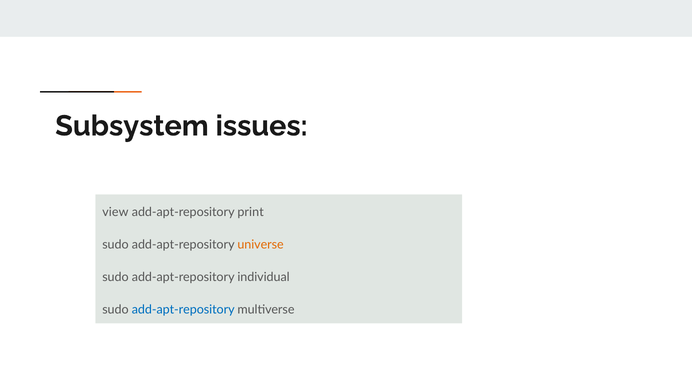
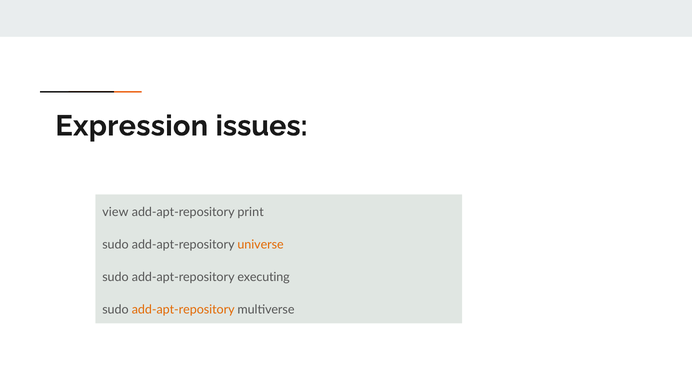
Subsystem: Subsystem -> Expression
individual: individual -> executing
add-apt-repository at (183, 310) colour: blue -> orange
